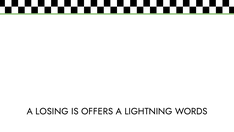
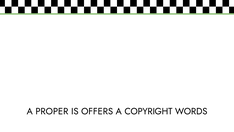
LOSING: LOSING -> PROPER
LIGHTNING: LIGHTNING -> COPYRIGHT
